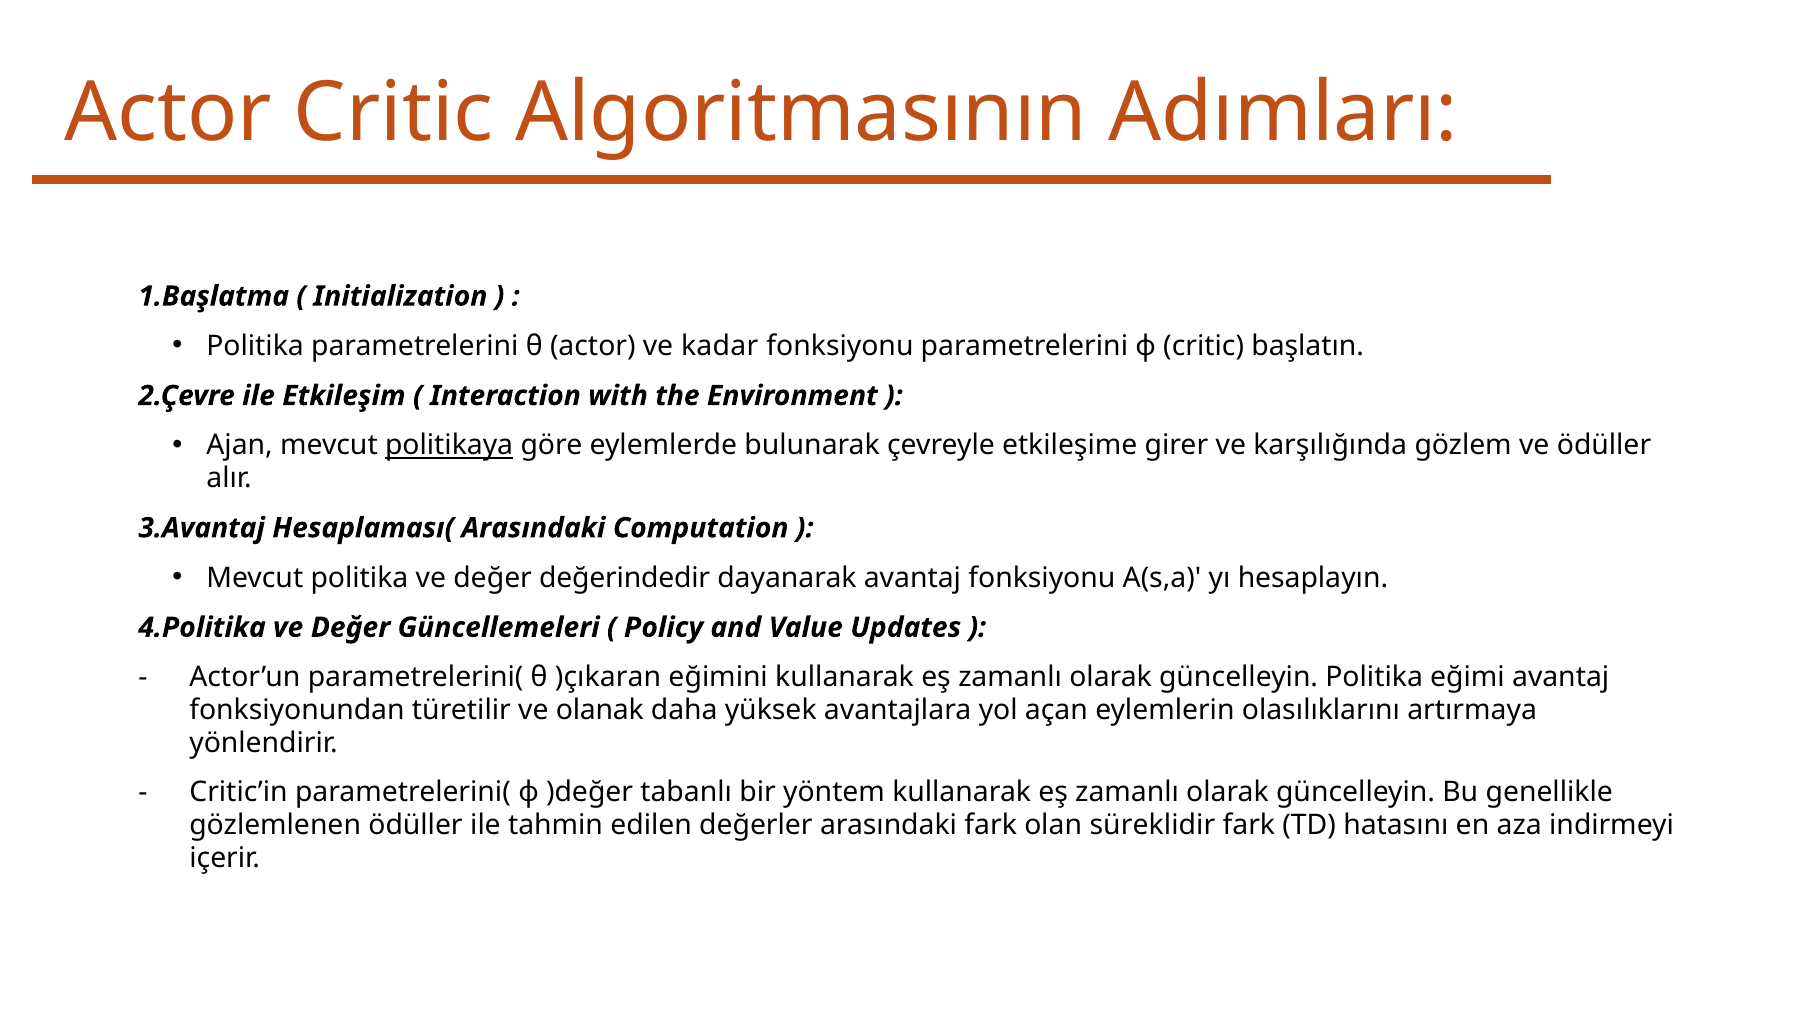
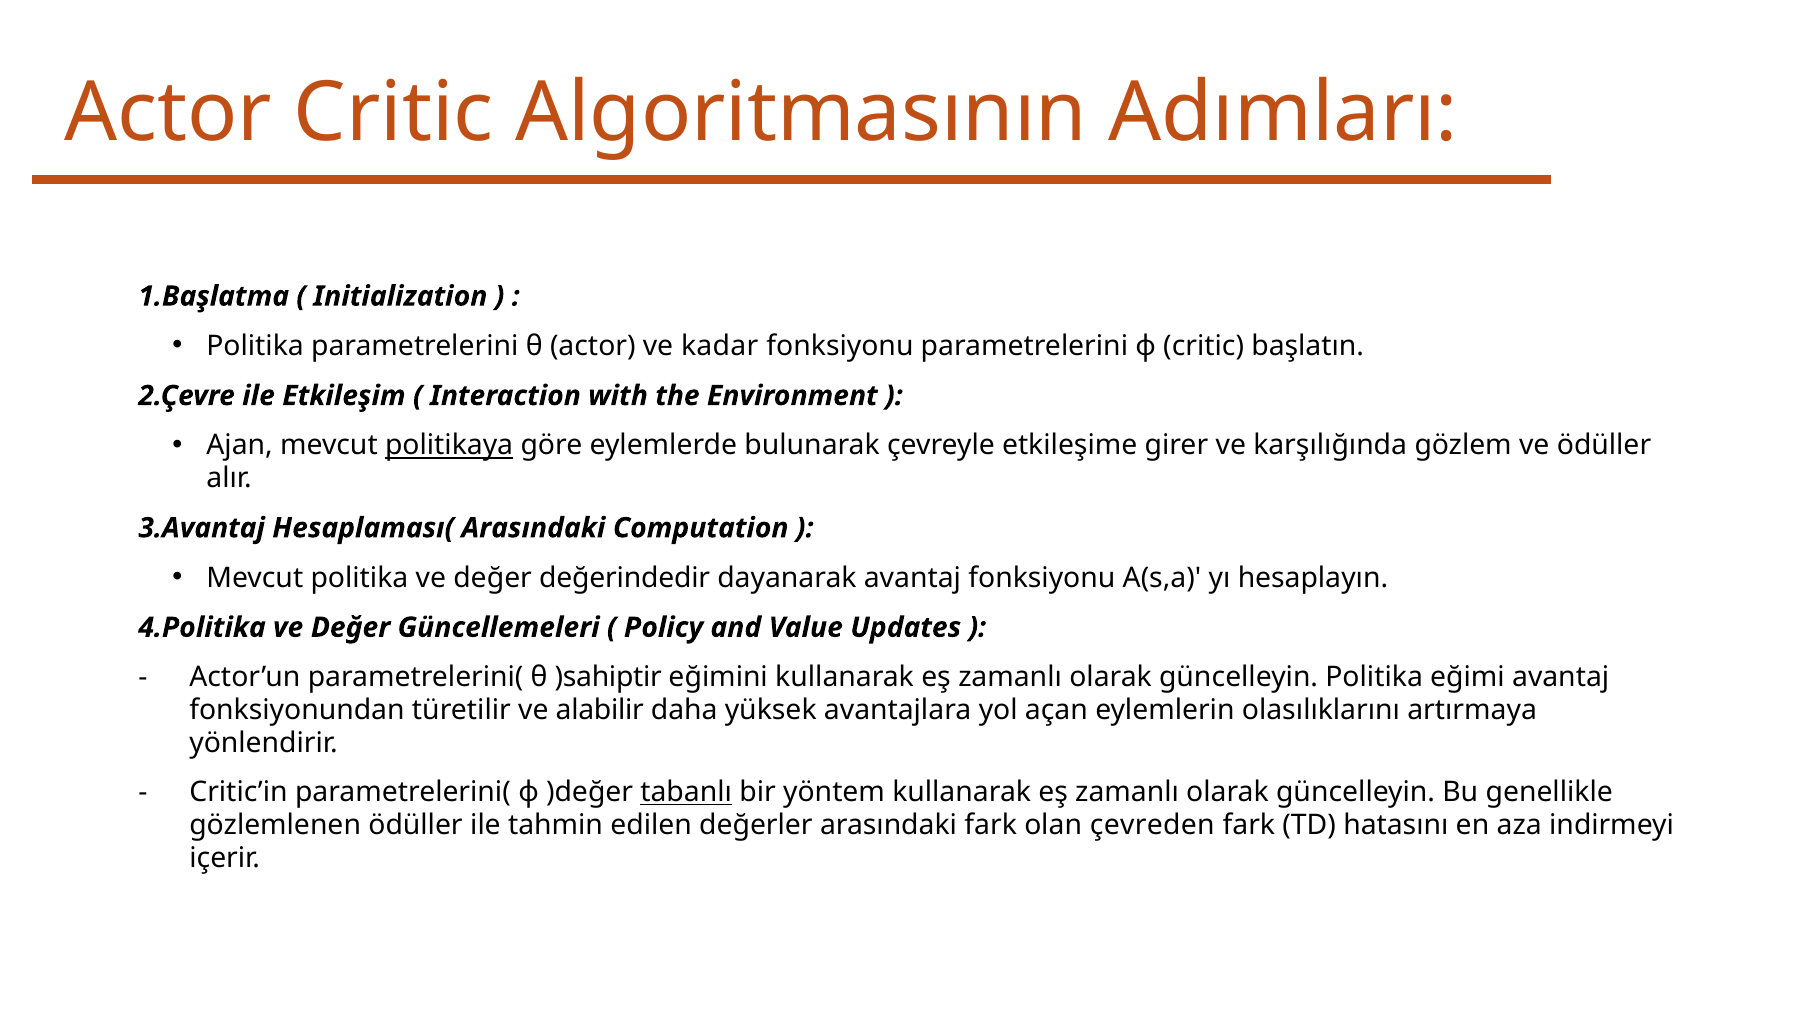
)çıkaran: )çıkaran -> )sahiptir
olanak: olanak -> alabilir
tabanlı underline: none -> present
süreklidir: süreklidir -> çevreden
